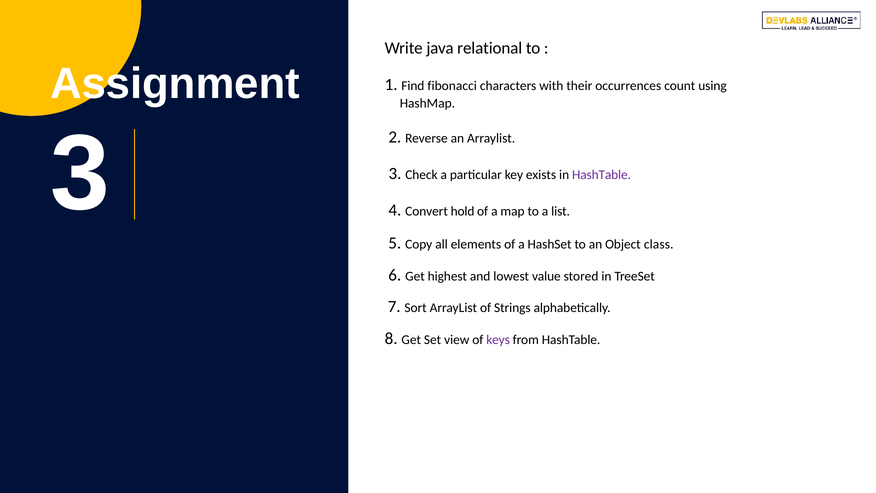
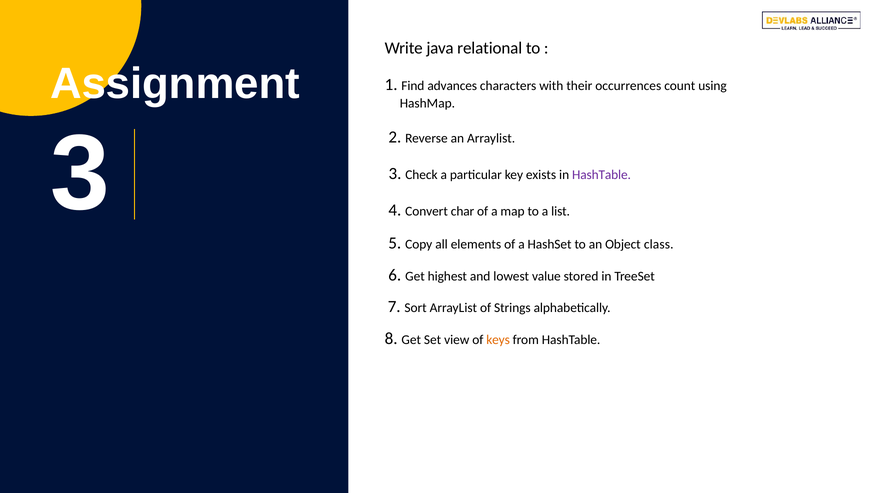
fibonacci: fibonacci -> advances
hold: hold -> char
keys colour: purple -> orange
